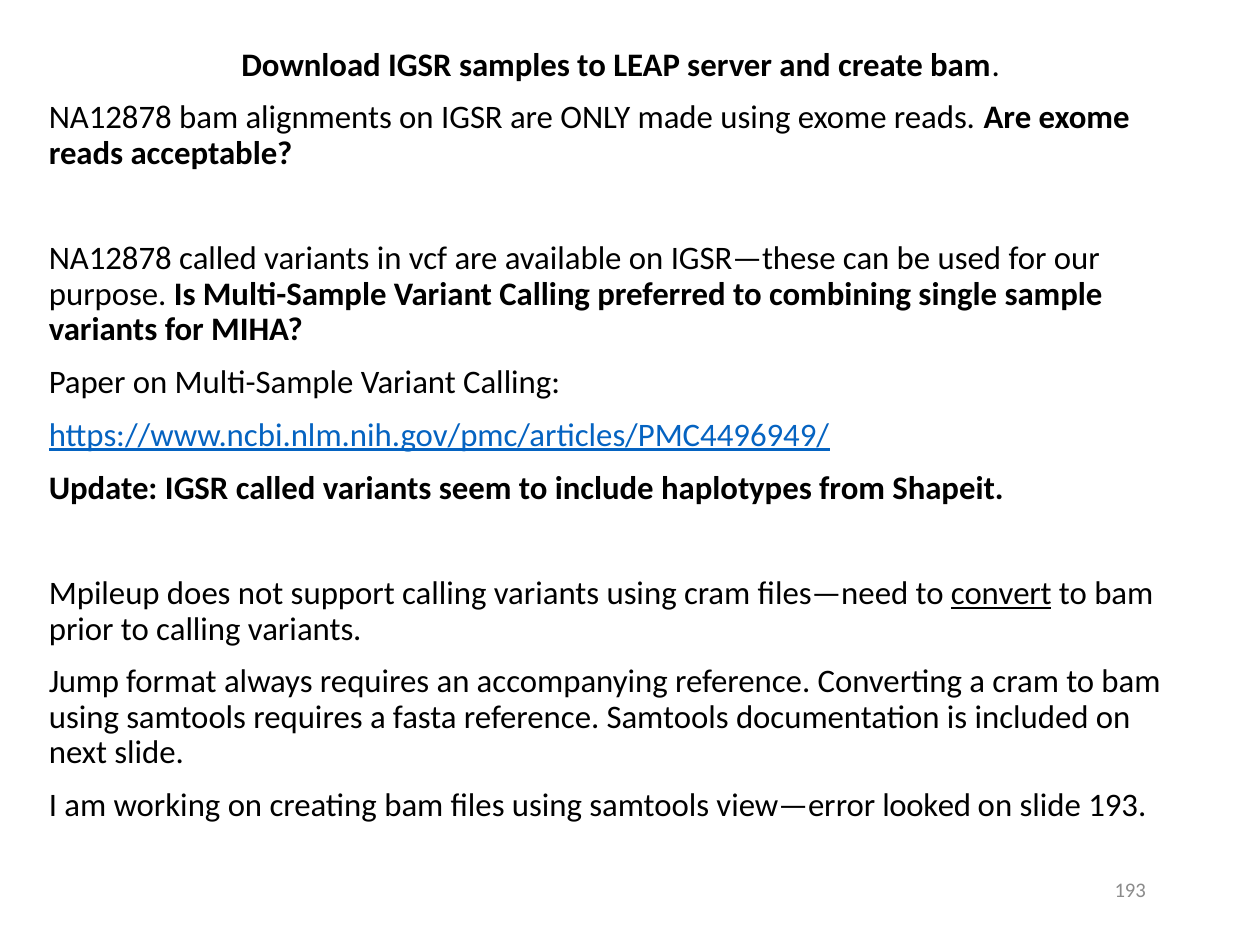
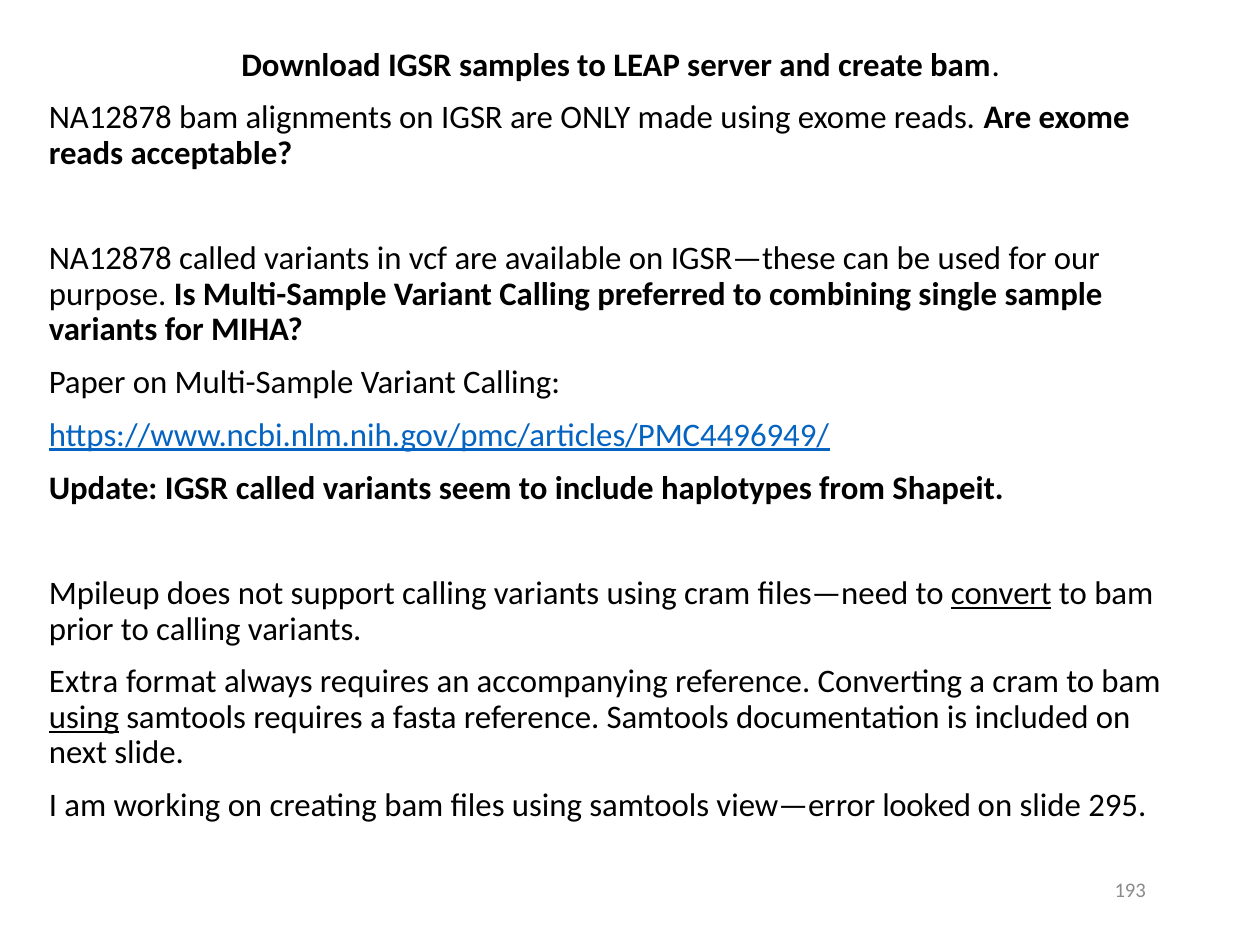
Jump: Jump -> Extra
using at (84, 718) underline: none -> present
slide 193: 193 -> 295
